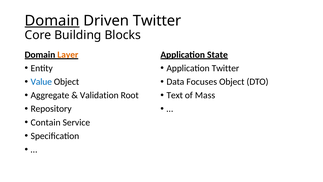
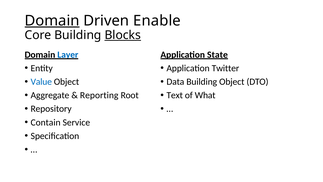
Driven Twitter: Twitter -> Enable
Blocks underline: none -> present
Layer colour: orange -> blue
Data Focuses: Focuses -> Building
Validation: Validation -> Reporting
Mass: Mass -> What
